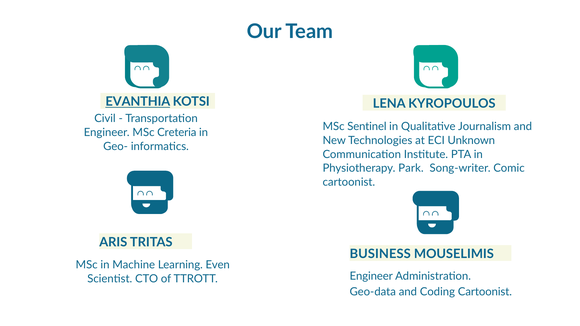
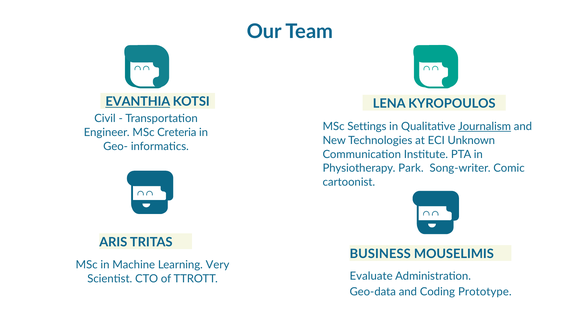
Sentinel: Sentinel -> Settings
Journalism underline: none -> present
Even: Even -> Very
Engineer at (371, 276): Engineer -> Evaluate
Coding Cartoonist: Cartoonist -> Prototype
